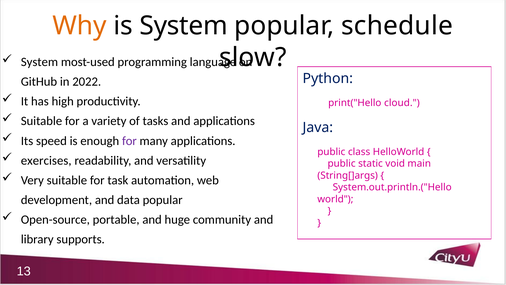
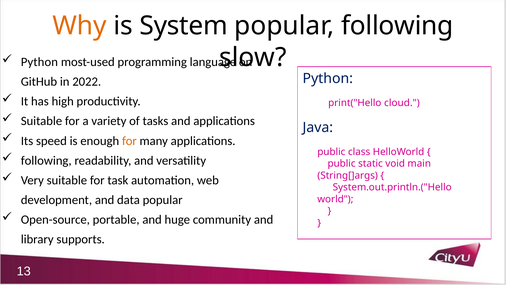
popular schedule: schedule -> following
System at (39, 62): System -> Python
for at (129, 141) colour: purple -> orange
exercises at (46, 160): exercises -> following
